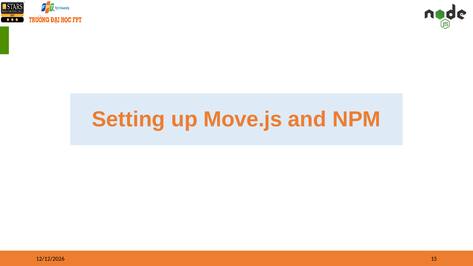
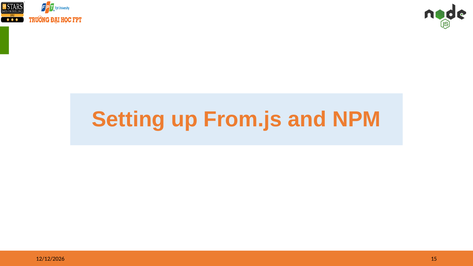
Move.js: Move.js -> From.js
